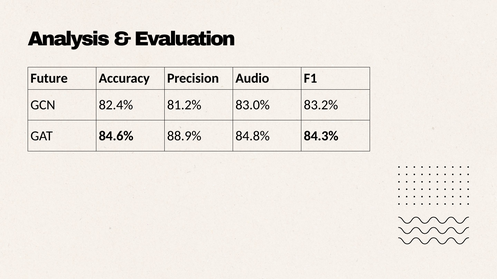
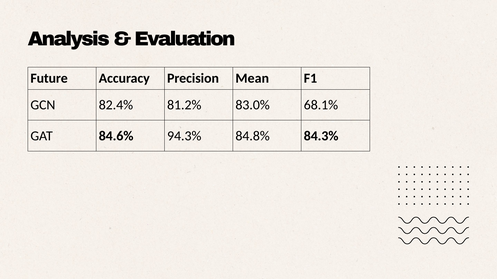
Audio: Audio -> Mean
83.2%: 83.2% -> 68.1%
88.9%: 88.9% -> 94.3%
